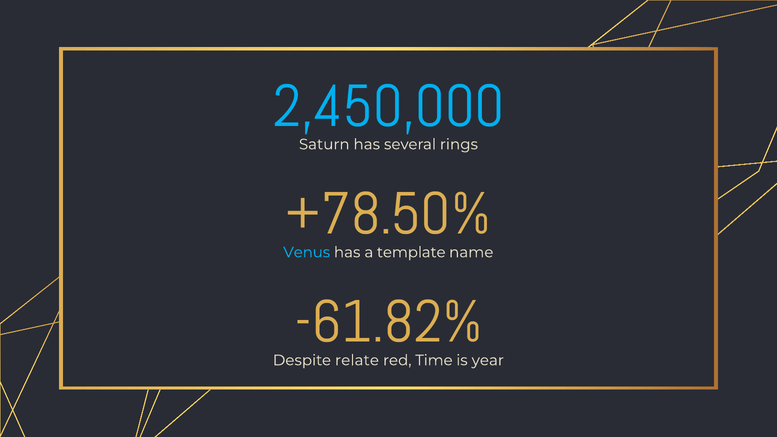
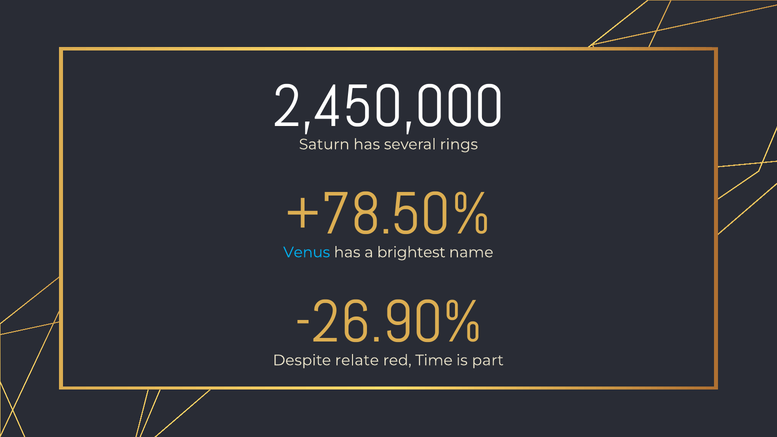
2,450,000 colour: light blue -> white
template: template -> brightest
-61.82%: -61.82% -> -26.90%
year: year -> part
